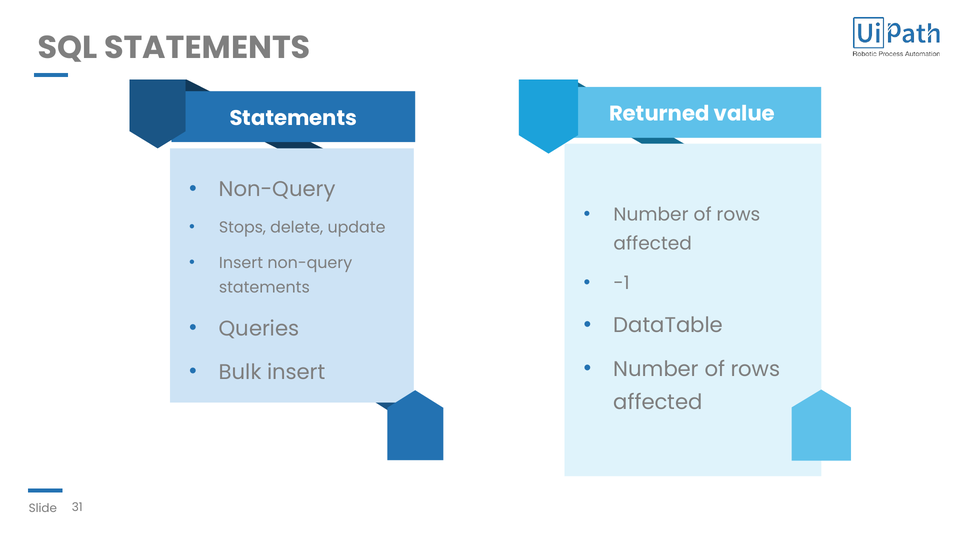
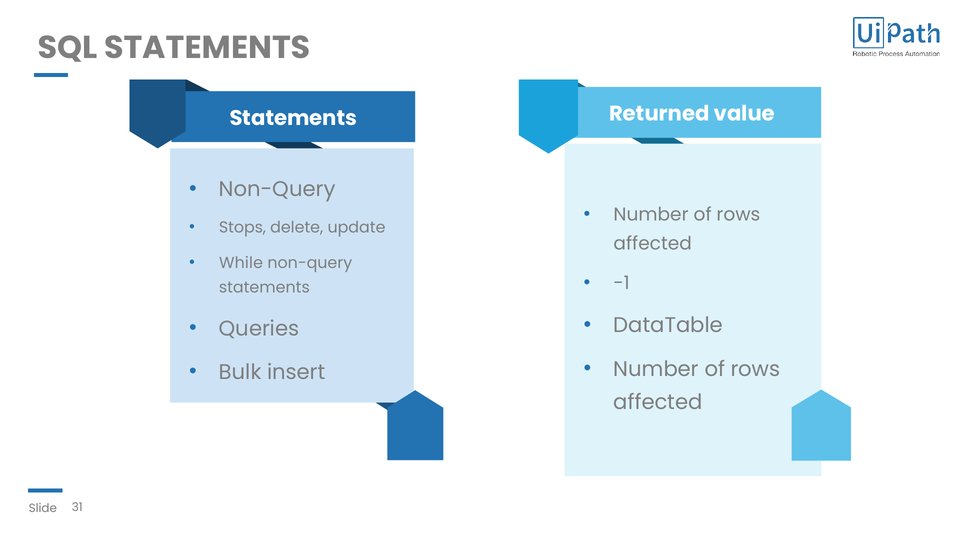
Insert at (241, 263): Insert -> While
